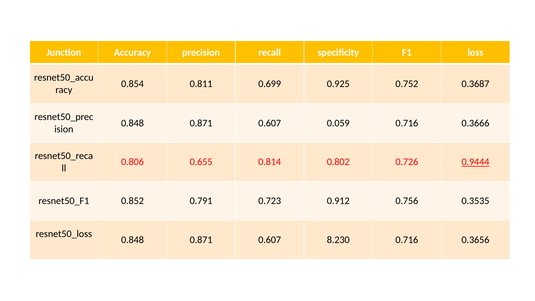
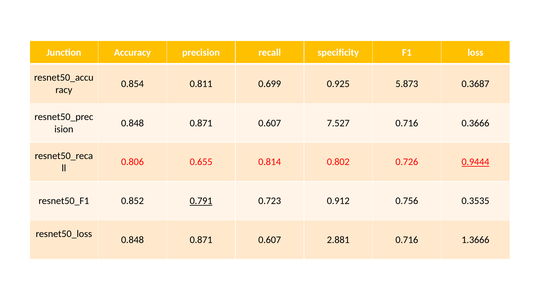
0.752: 0.752 -> 5.873
0.059: 0.059 -> 7.527
0.791 underline: none -> present
8.230: 8.230 -> 2.881
0.3656: 0.3656 -> 1.3666
